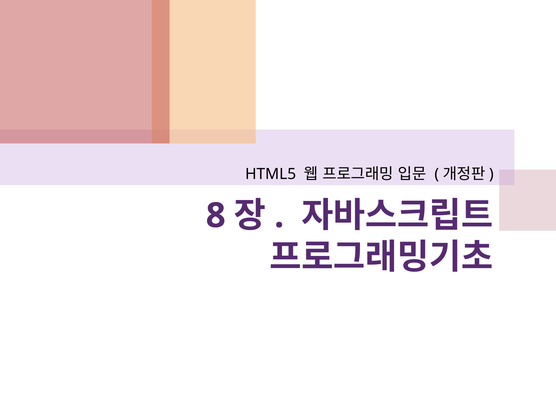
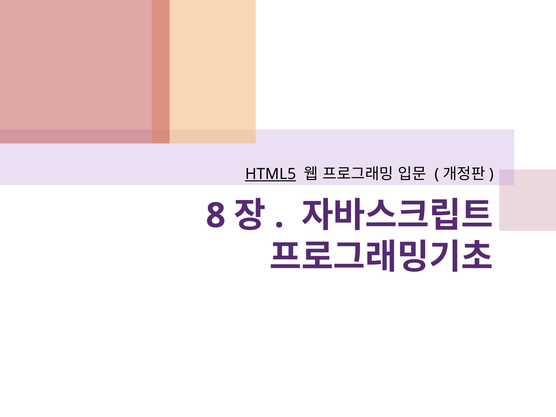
HTML5 underline: none -> present
